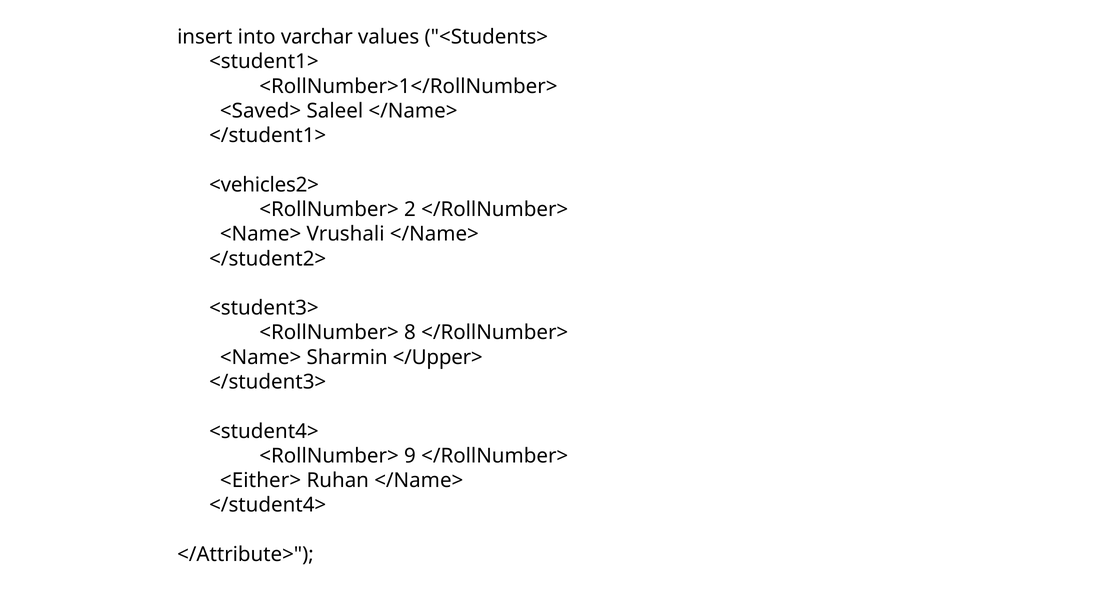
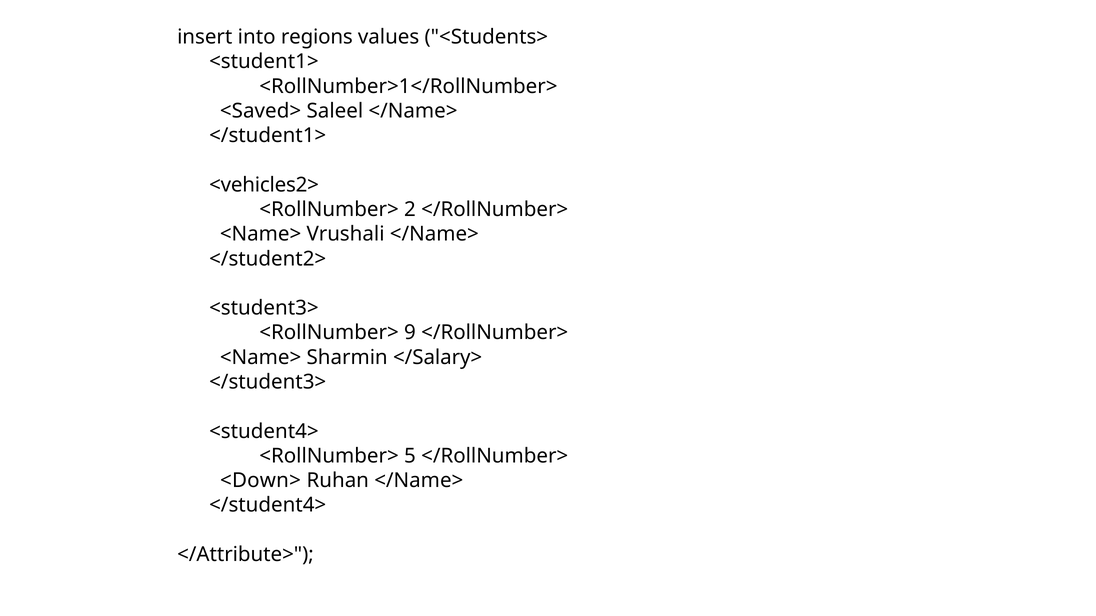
varchar: varchar -> regions
8: 8 -> 9
</Upper>: </Upper> -> </Salary>
9: 9 -> 5
<Either>: <Either> -> <Down>
